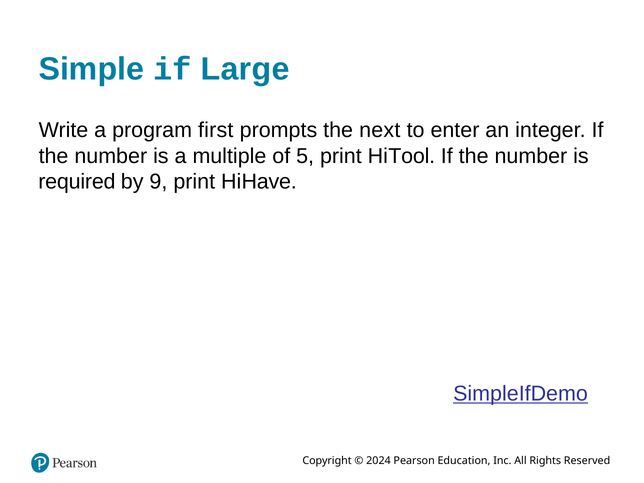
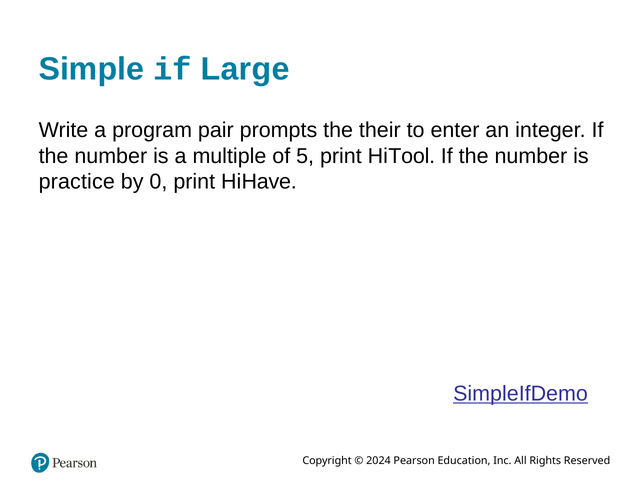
first: first -> pair
next: next -> their
required: required -> practice
9: 9 -> 0
